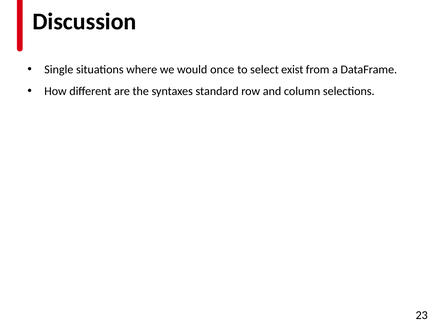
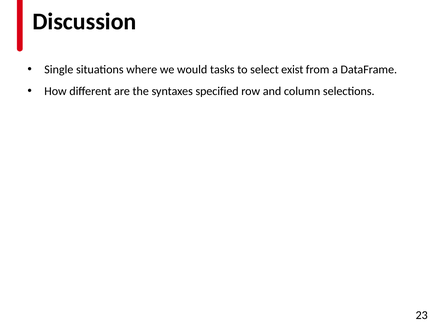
once: once -> tasks
standard: standard -> specified
